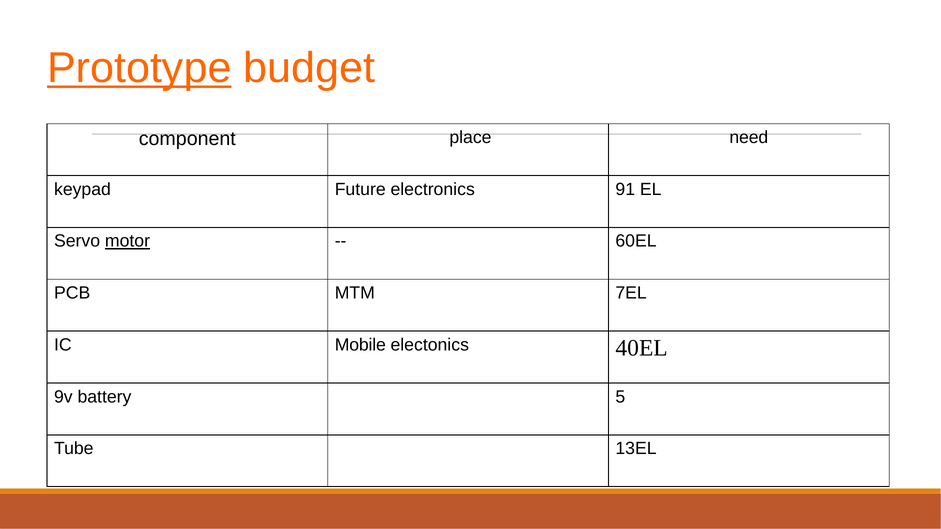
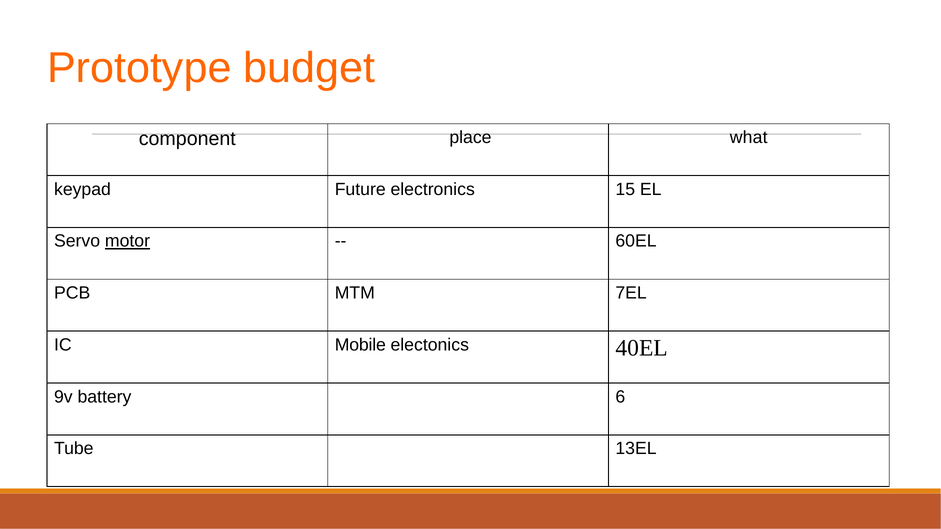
Prototype underline: present -> none
need: need -> what
91: 91 -> 15
5: 5 -> 6
